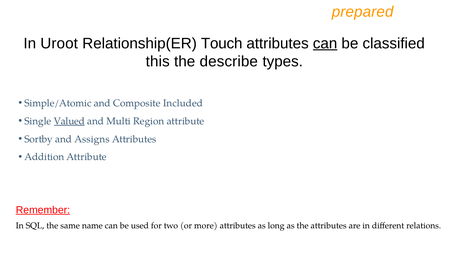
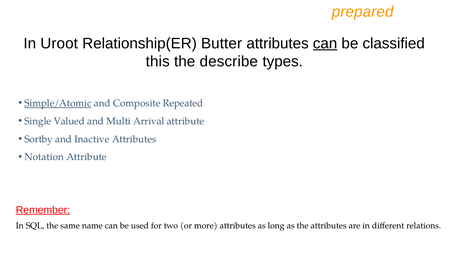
Touch: Touch -> Butter
Simple/Atomic underline: none -> present
Included: Included -> Repeated
Valued underline: present -> none
Region: Region -> Arrival
Assigns: Assigns -> Inactive
Addition: Addition -> Notation
